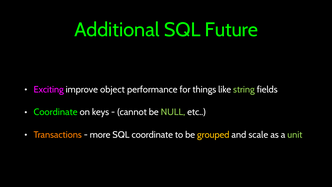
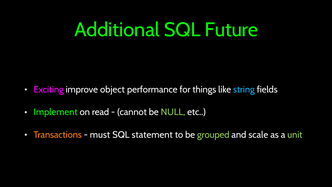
string colour: light green -> light blue
Coordinate at (56, 112): Coordinate -> Implement
keys: keys -> read
more: more -> must
SQL coordinate: coordinate -> statement
grouped colour: yellow -> light green
